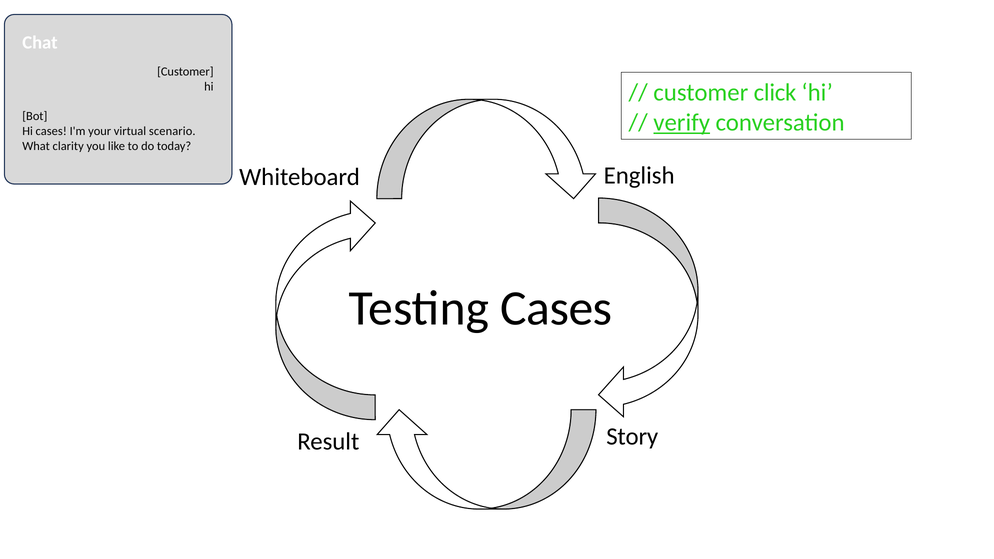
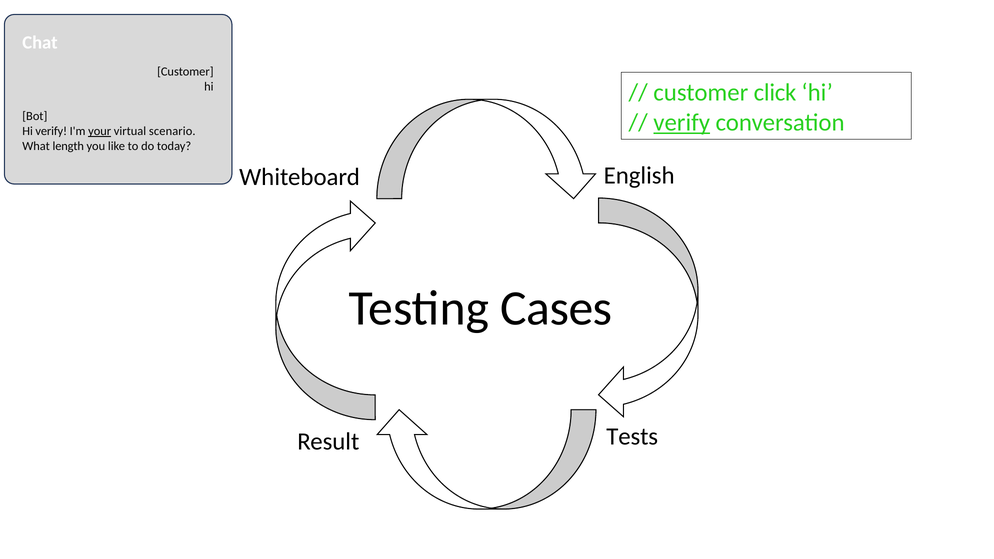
Hi cases: cases -> verify
your underline: none -> present
clarity: clarity -> length
Story: Story -> Tests
